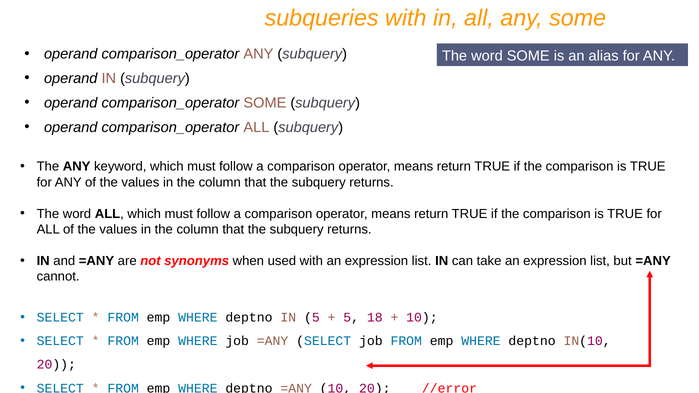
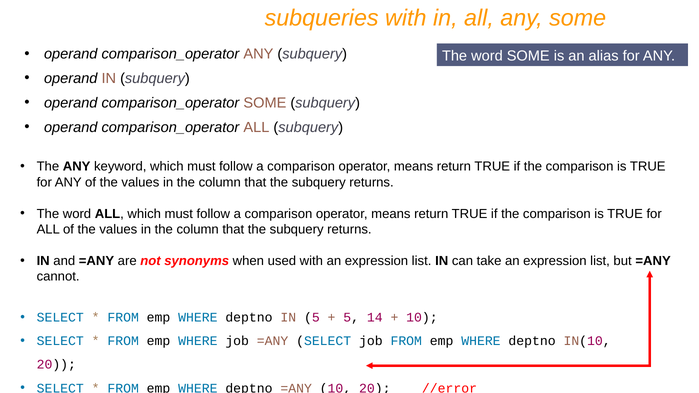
18: 18 -> 14
